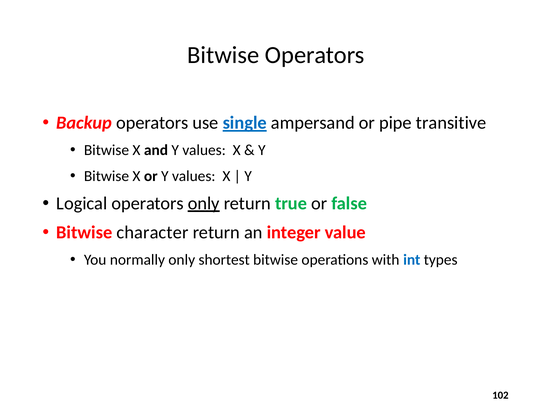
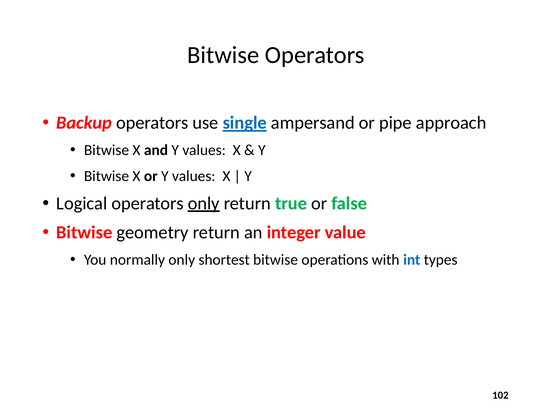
transitive: transitive -> approach
character: character -> geometry
